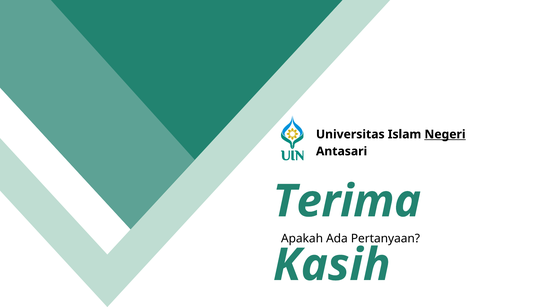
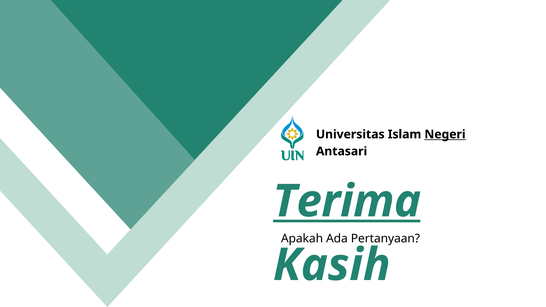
Terima underline: none -> present
